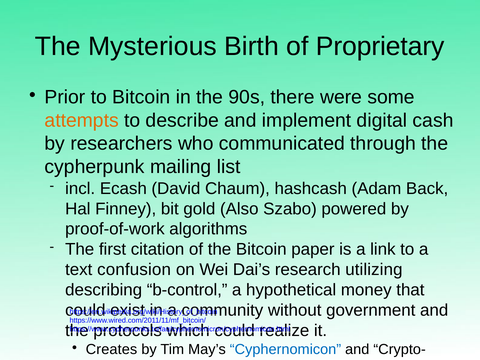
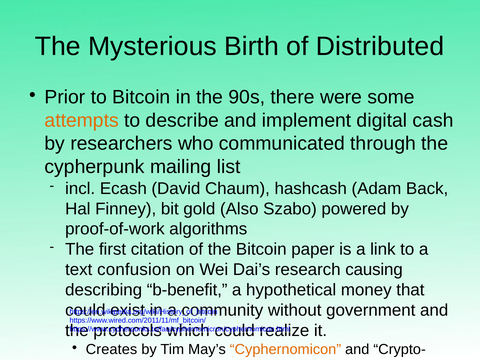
Proprietary: Proprietary -> Distributed
utilizing: utilizing -> causing
b-control: b-control -> b-benefit
Cyphernomicon colour: blue -> orange
